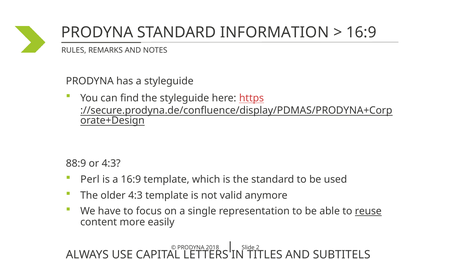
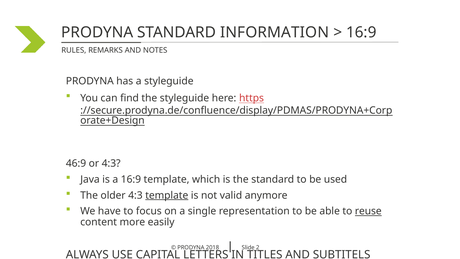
88:9: 88:9 -> 46:9
Perl: Perl -> Java
template at (167, 195) underline: none -> present
